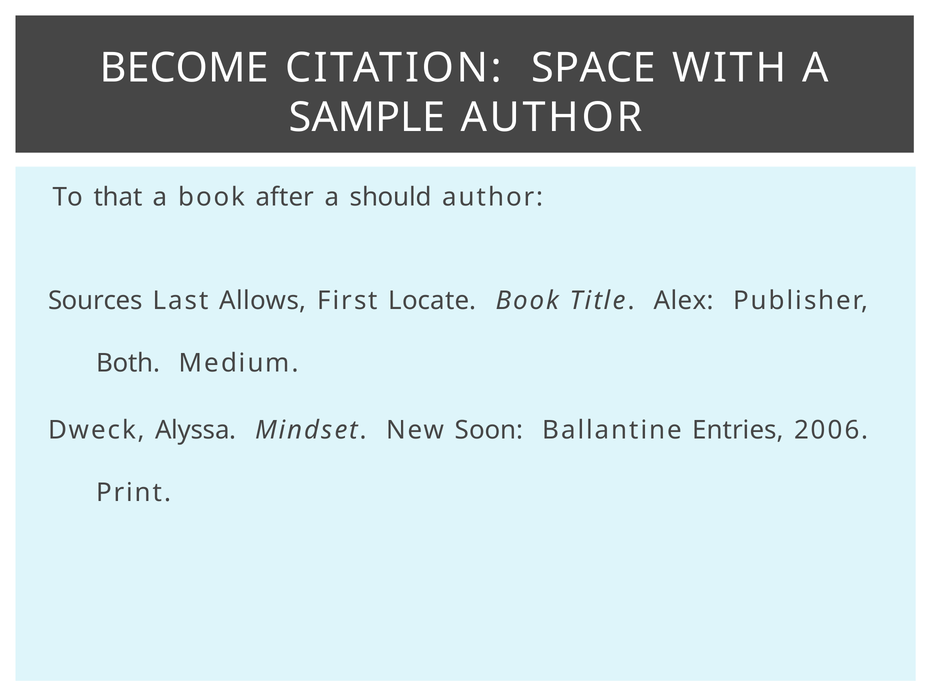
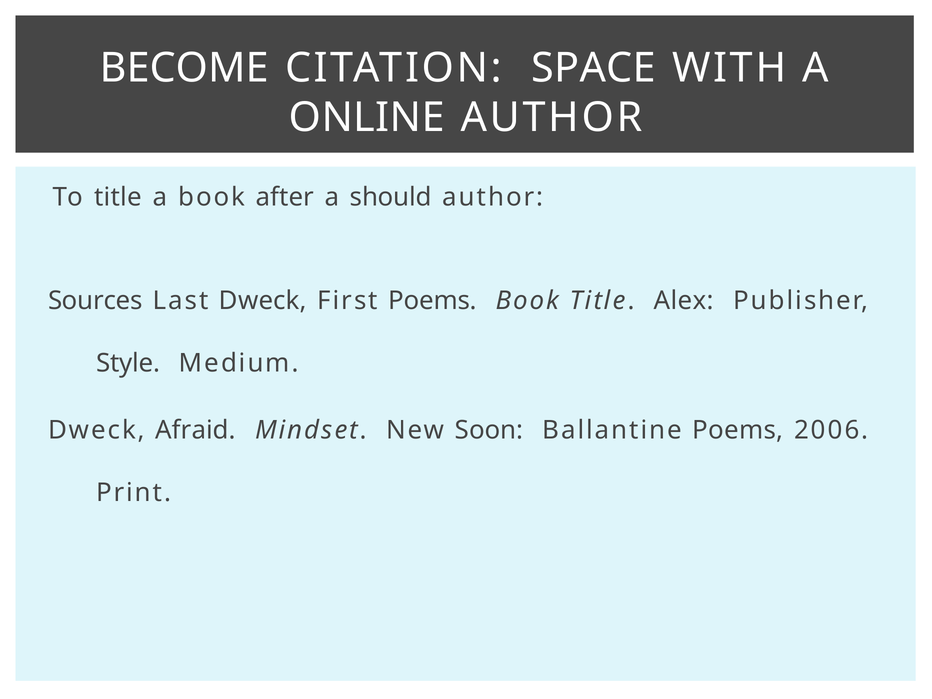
SAMPLE: SAMPLE -> ONLINE
To that: that -> title
Last Allows: Allows -> Dweck
First Locate: Locate -> Poems
Both: Both -> Style
Alyssa: Alyssa -> Afraid
Ballantine Entries: Entries -> Poems
